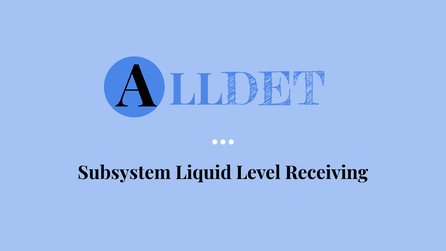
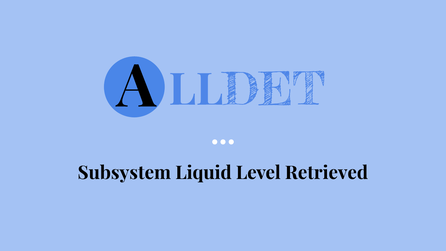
Receiving: Receiving -> Retrieved
